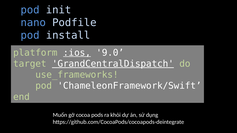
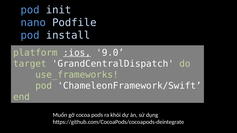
GrandCentralDispatch underline: present -> none
